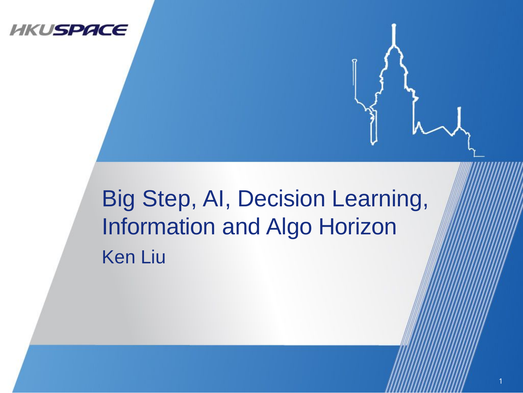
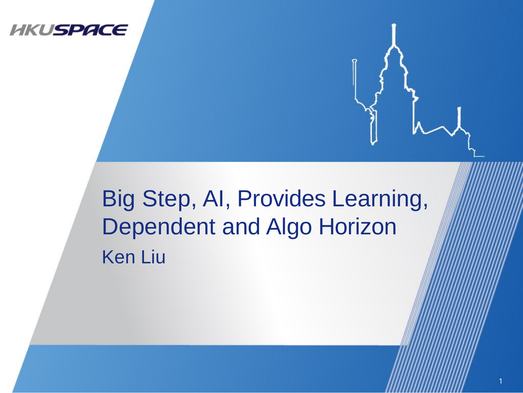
Decision: Decision -> Provides
Information: Information -> Dependent
